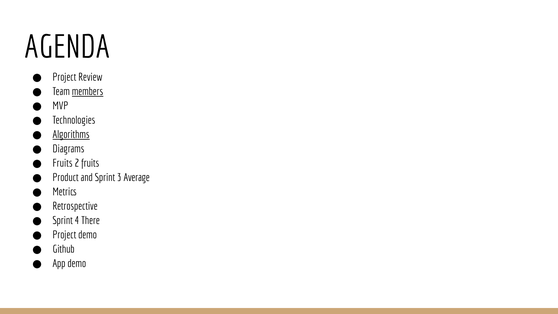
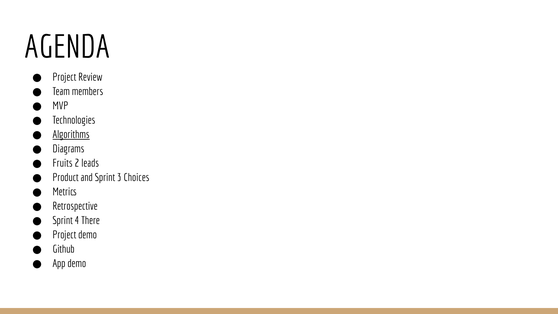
members underline: present -> none
2 fruits: fruits -> leads
Average: Average -> Choices
